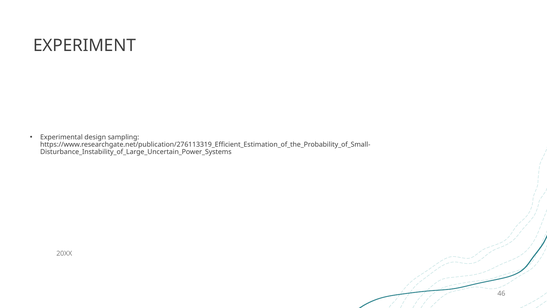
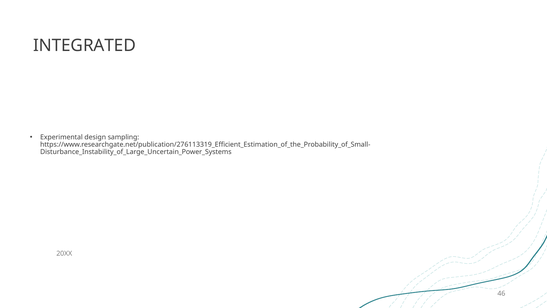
EXPERIMENT: EXPERIMENT -> INTEGRATED
